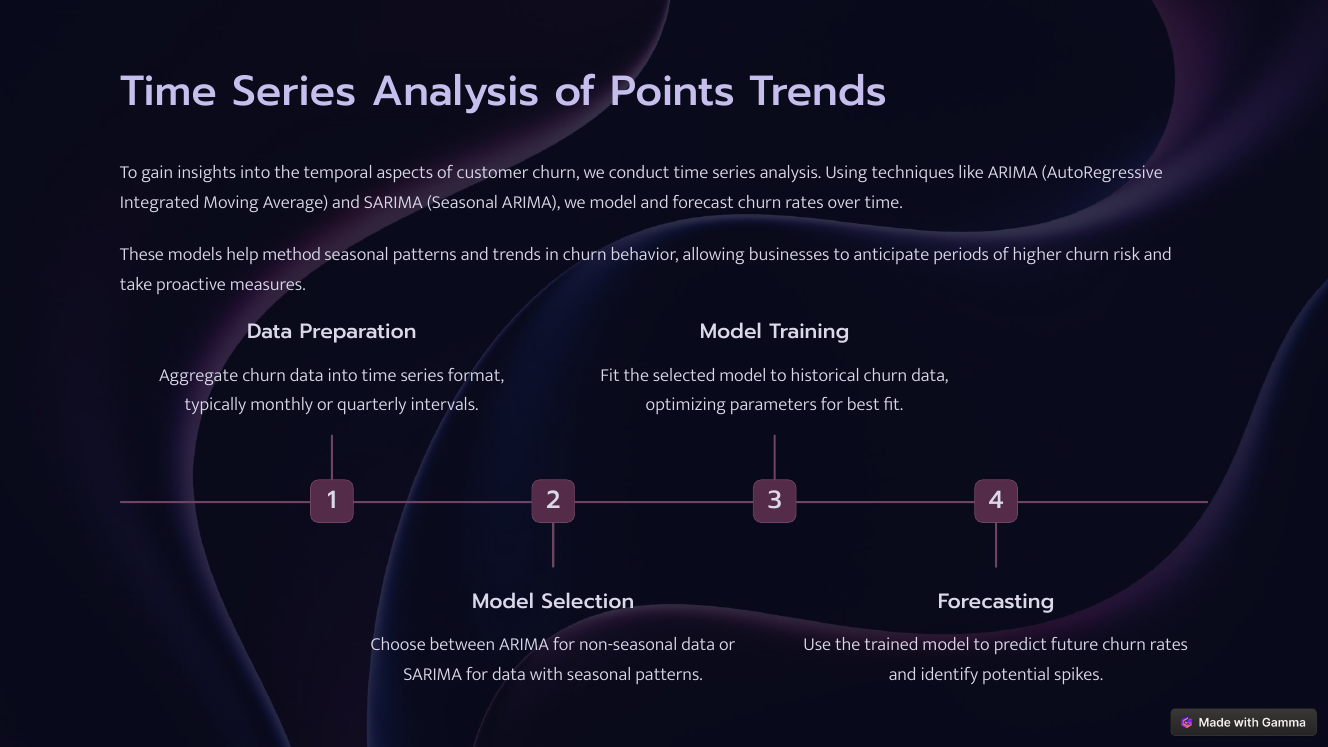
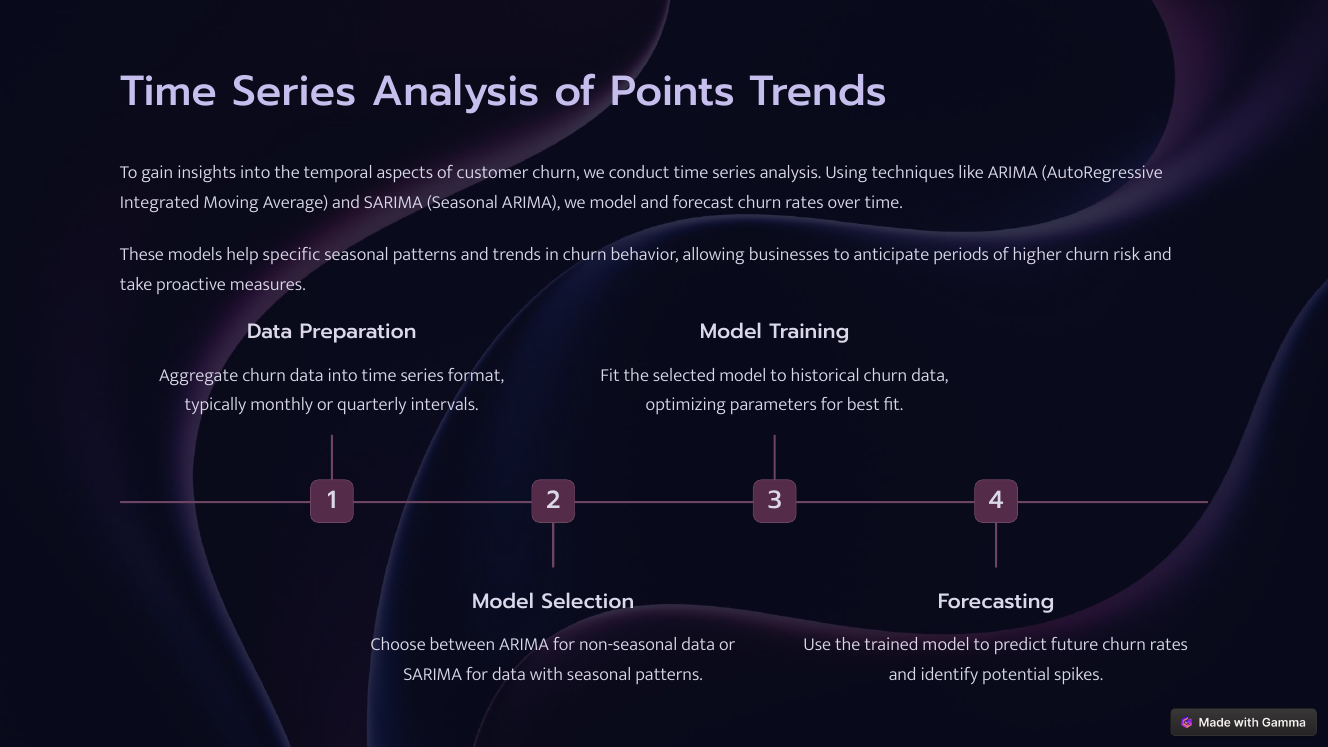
method: method -> specific
